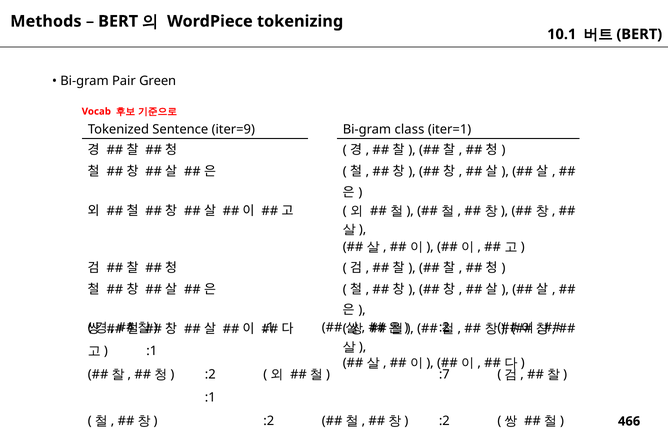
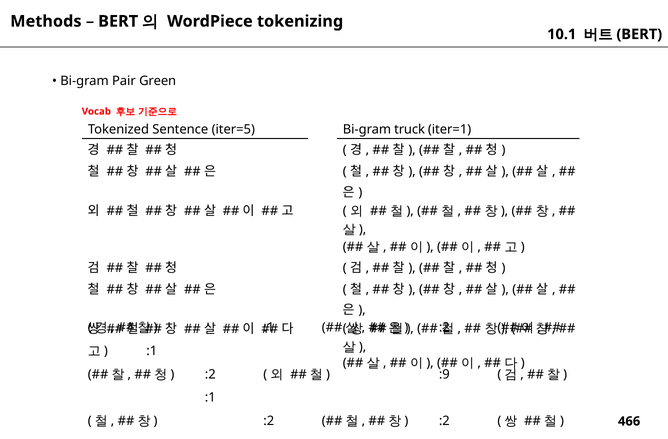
iter=9: iter=9 -> iter=5
class: class -> truck
:7: :7 -> :9
